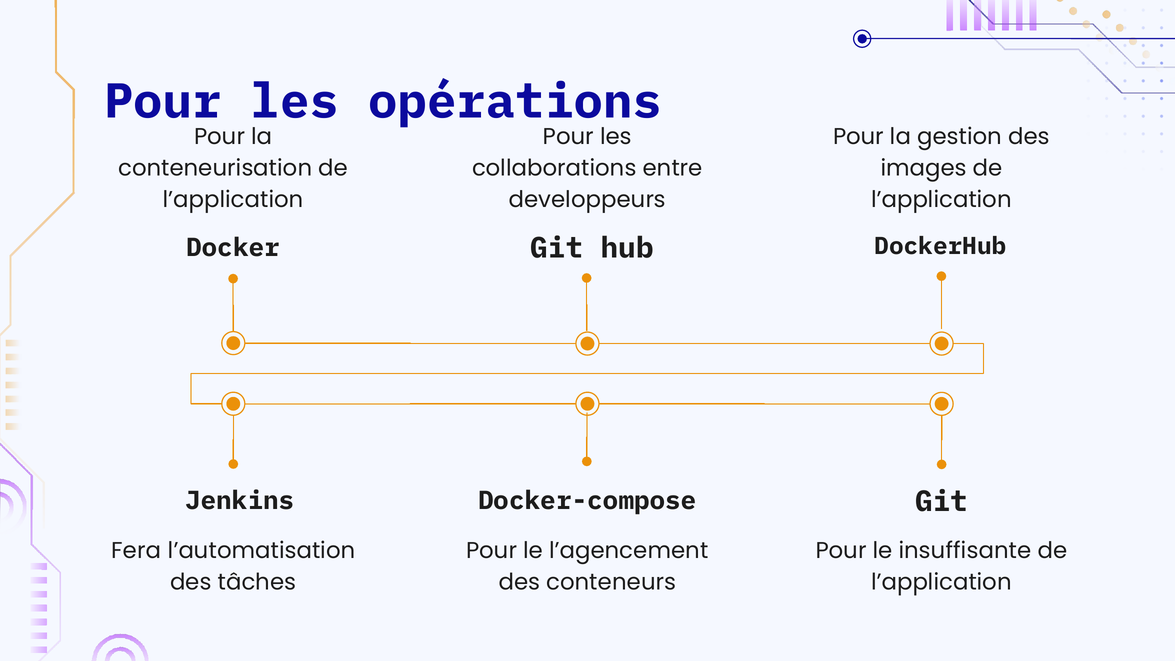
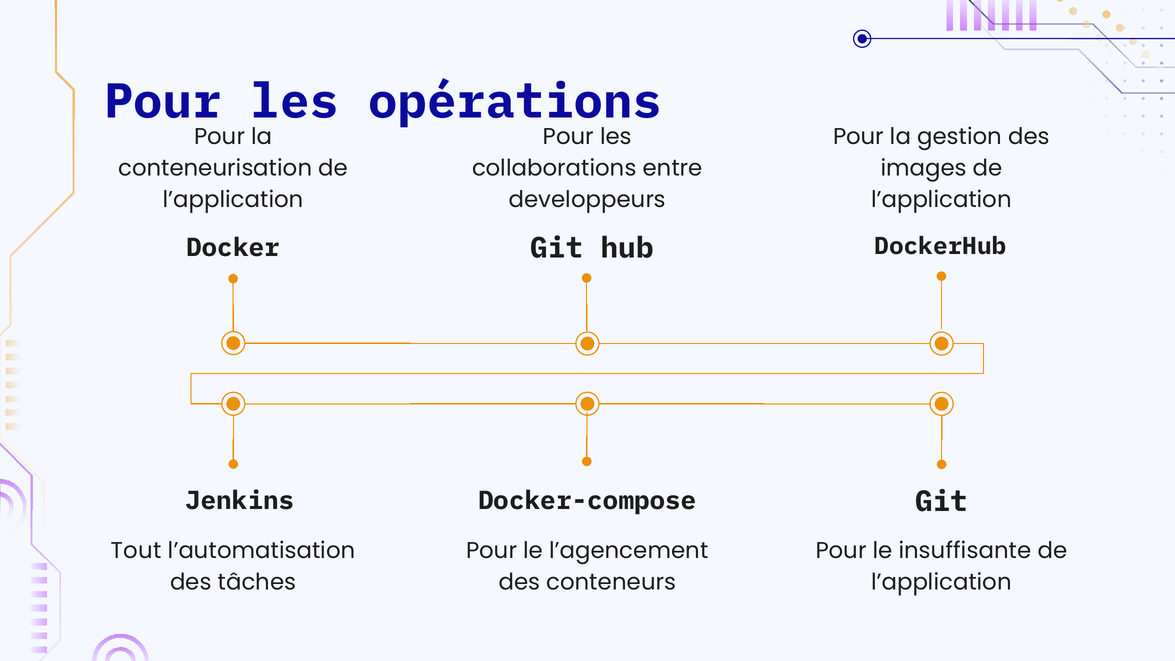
Fera: Fera -> Tout
